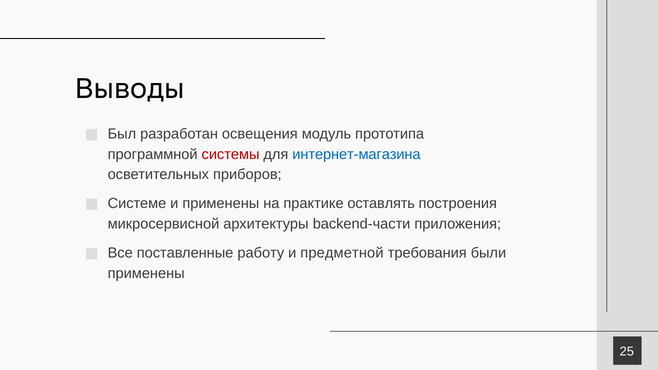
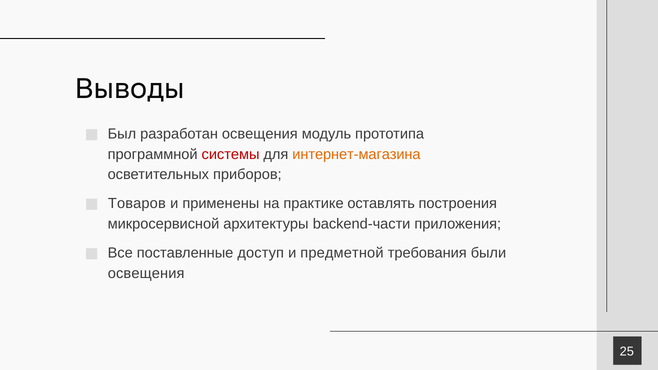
интернет-магазина colour: blue -> orange
Системе: Системе -> Товаров
работу: работу -> доступ
применены at (146, 273): применены -> освещения
